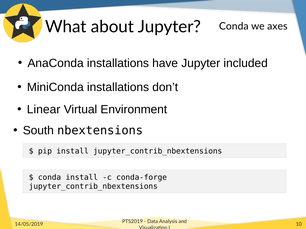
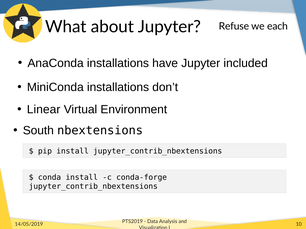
Conda at (234, 26): Conda -> Refuse
axes: axes -> each
